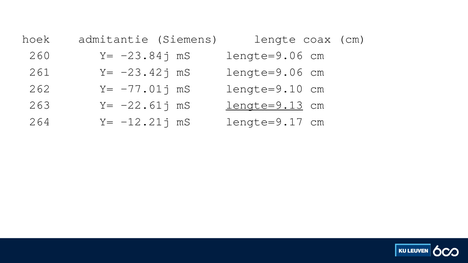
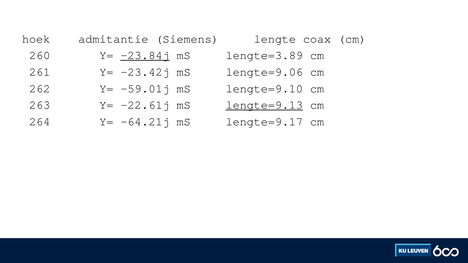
-23.84j underline: none -> present
lengte=9.06 at (264, 55): lengte=9.06 -> lengte=3.89
-77.01j: -77.01j -> -59.01j
-12.21j: -12.21j -> -64.21j
